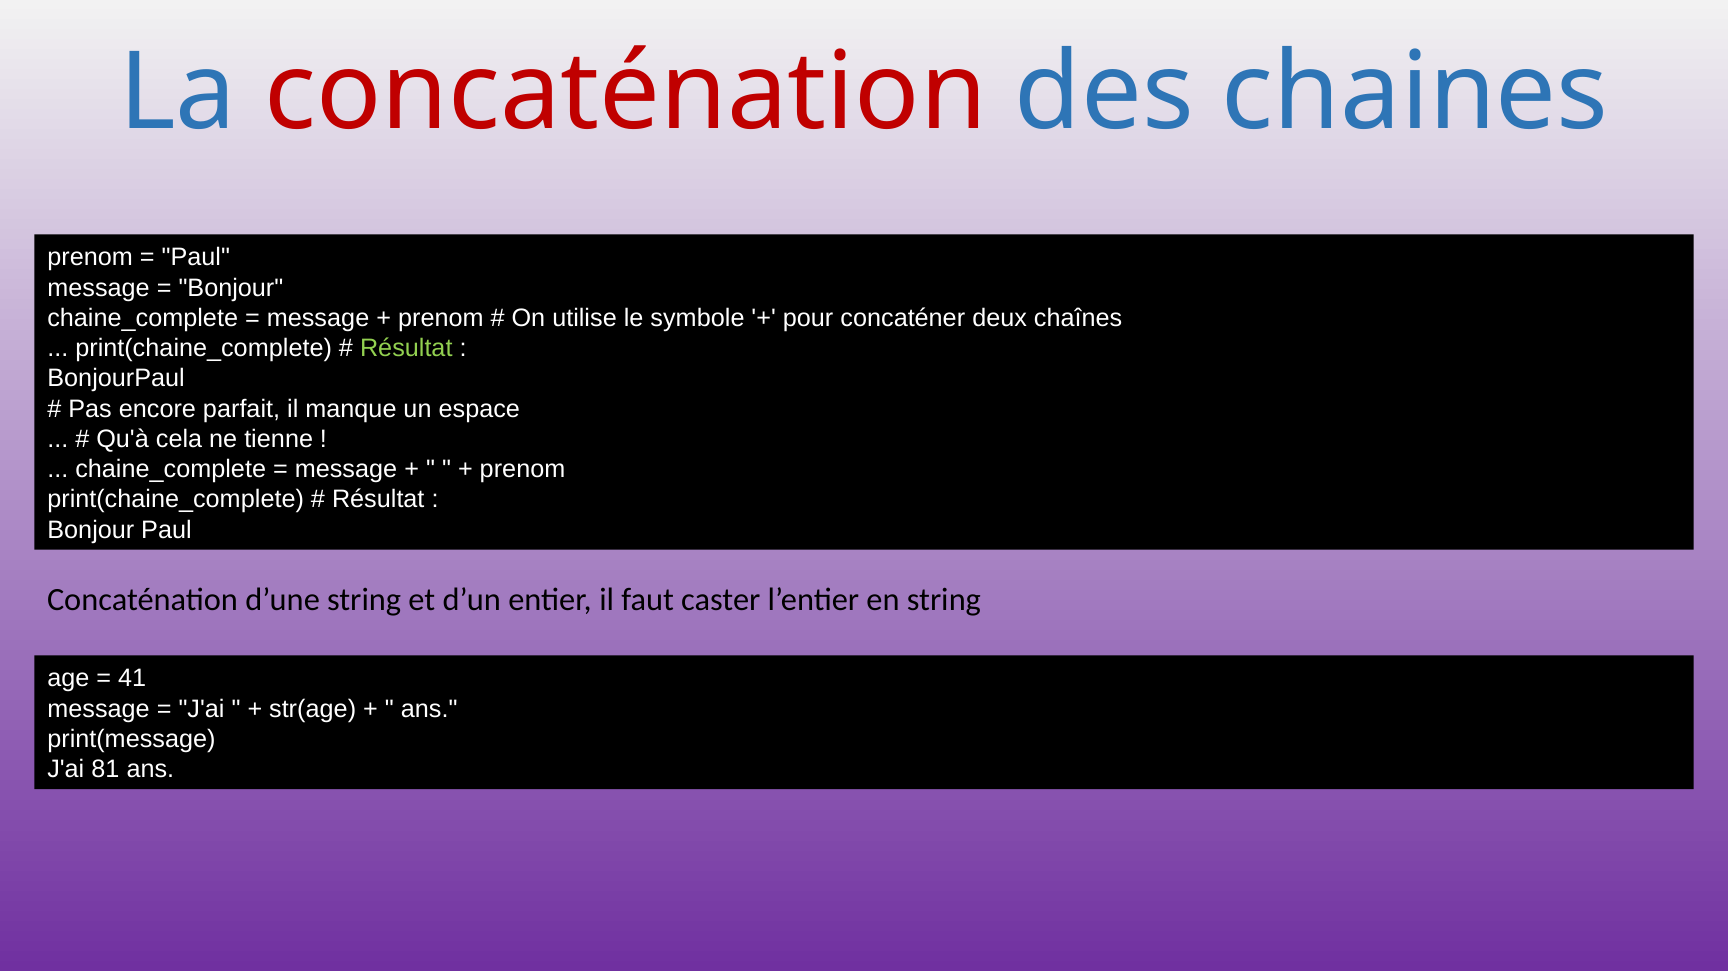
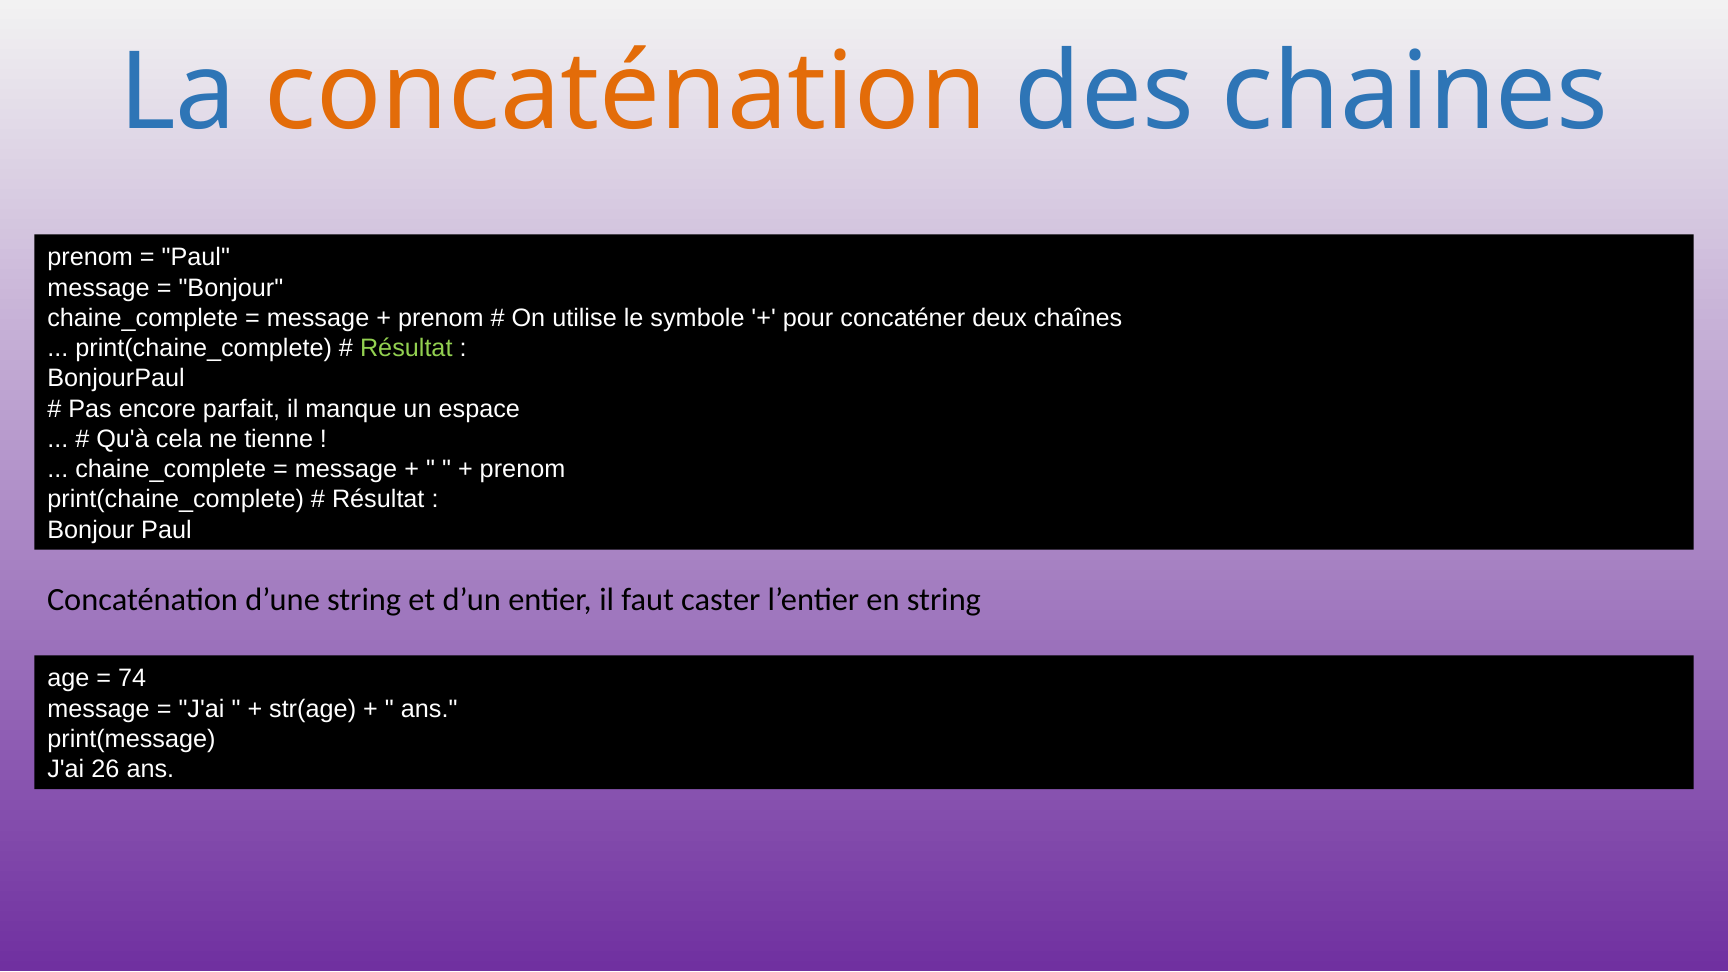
concaténation at (626, 93) colour: red -> orange
41: 41 -> 74
81: 81 -> 26
